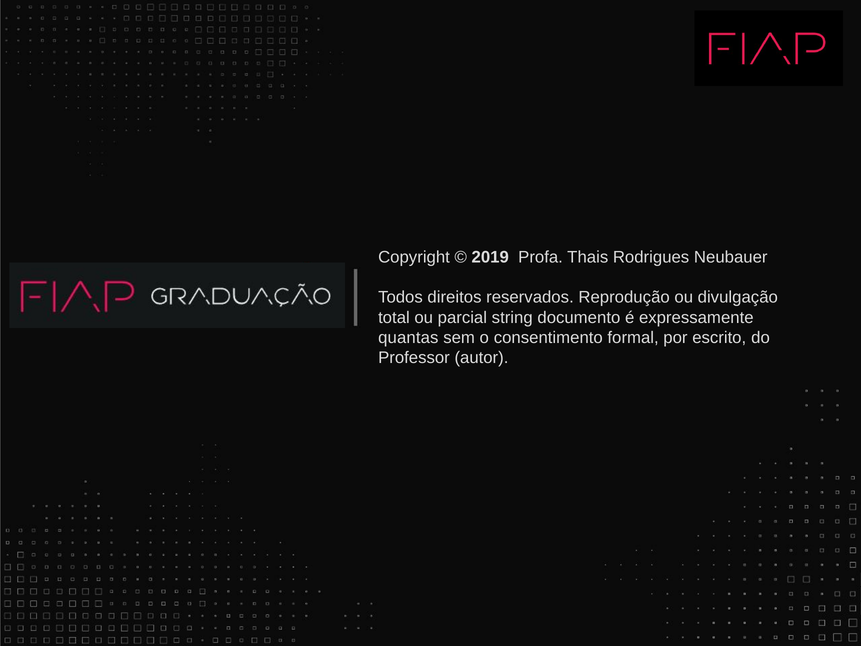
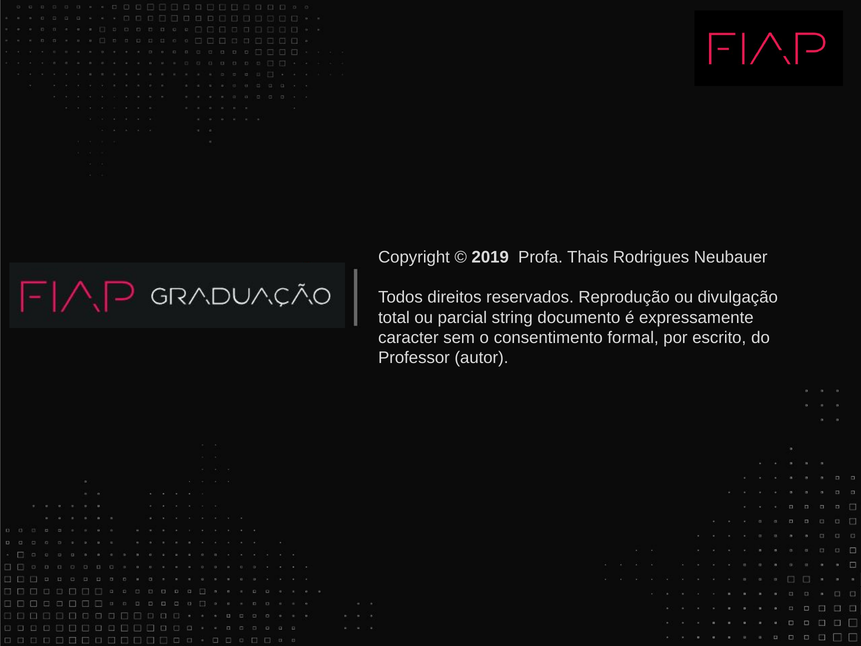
quantas: quantas -> caracter
